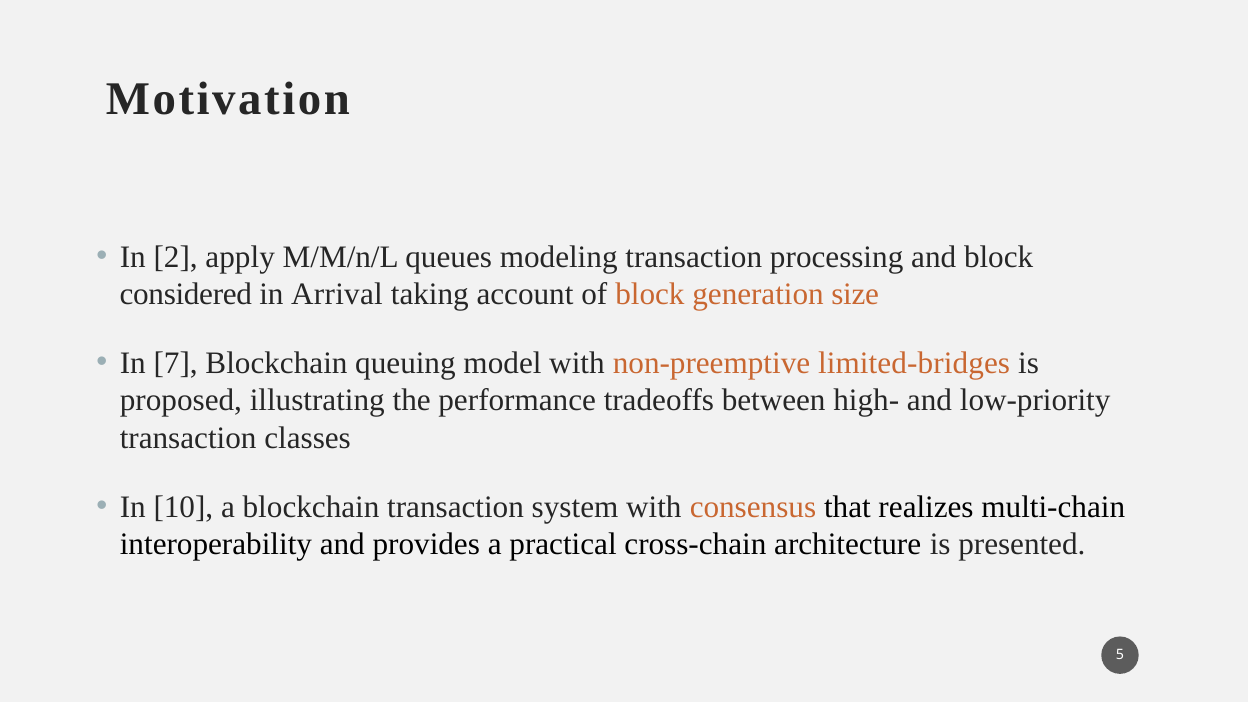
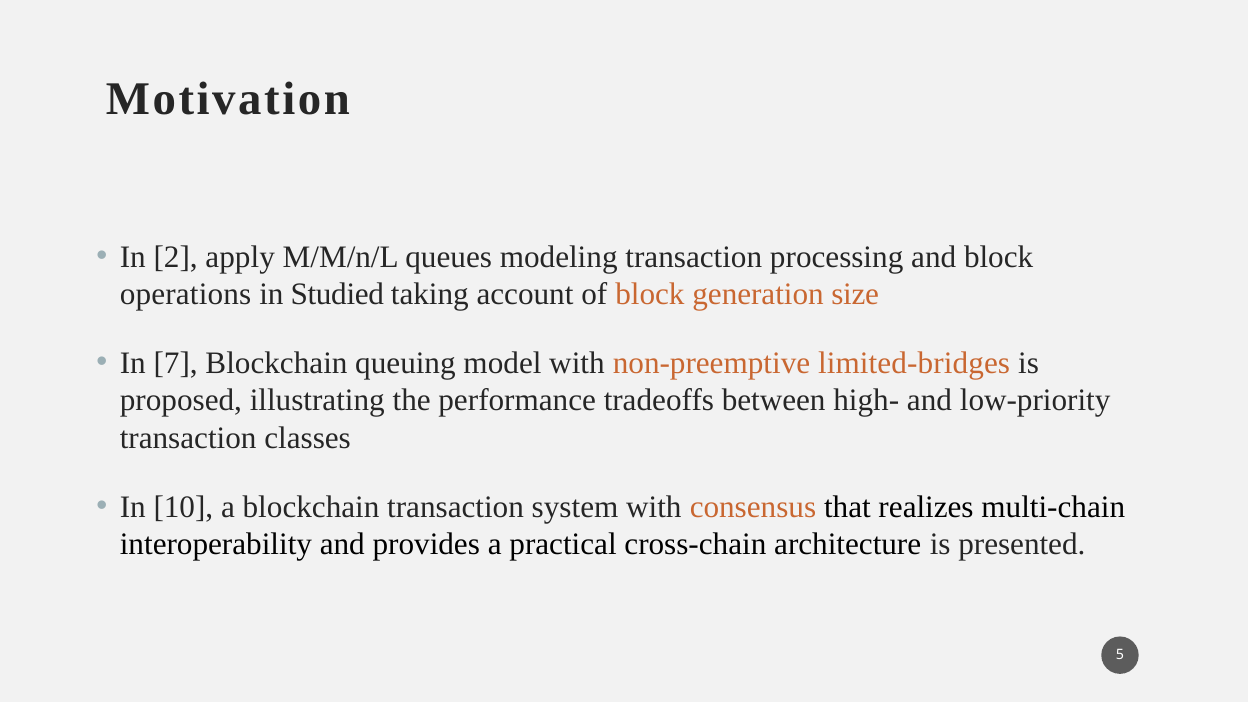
considered: considered -> operations
Arrival: Arrival -> Studied
